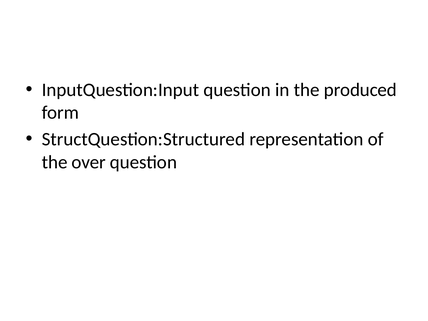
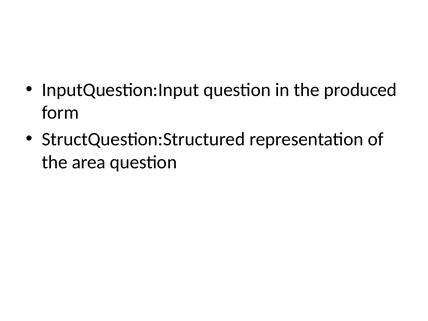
over: over -> area
